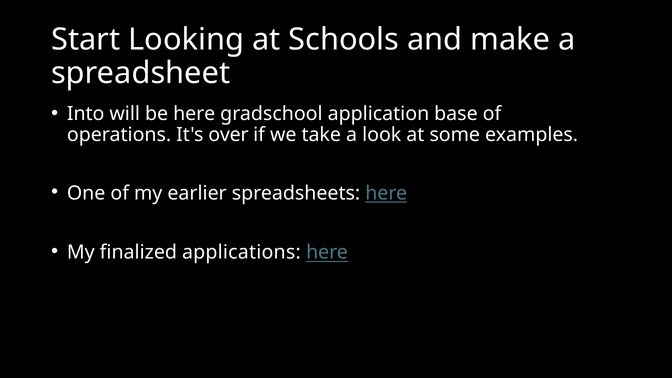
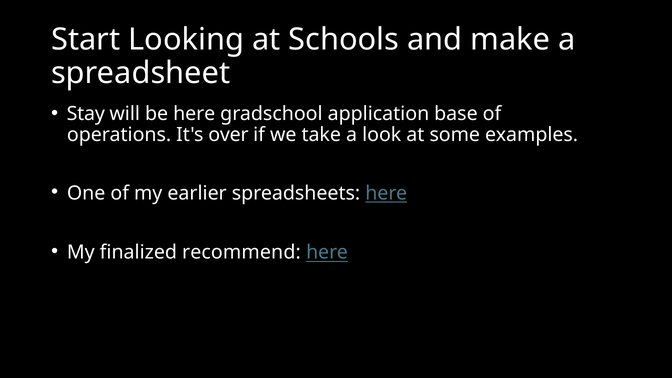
Into: Into -> Stay
applications: applications -> recommend
